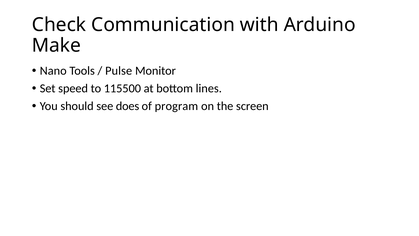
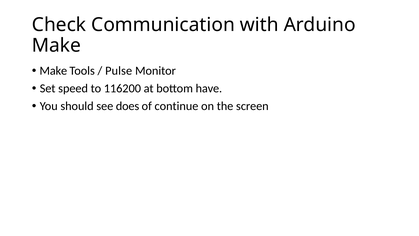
Nano at (53, 71): Nano -> Make
115500: 115500 -> 116200
lines: lines -> have
program: program -> continue
